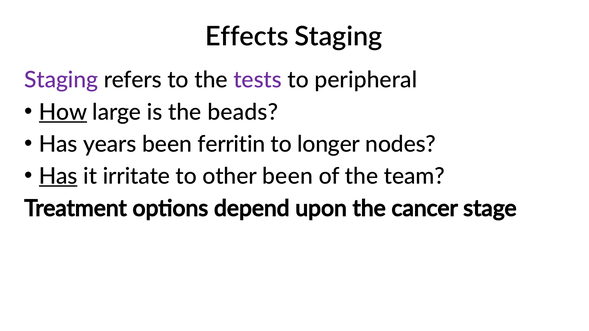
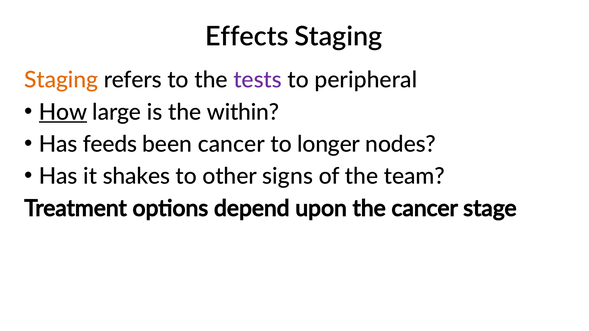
Staging at (61, 80) colour: purple -> orange
beads: beads -> within
years: years -> feeds
been ferritin: ferritin -> cancer
Has at (58, 176) underline: present -> none
irritate: irritate -> shakes
other been: been -> signs
